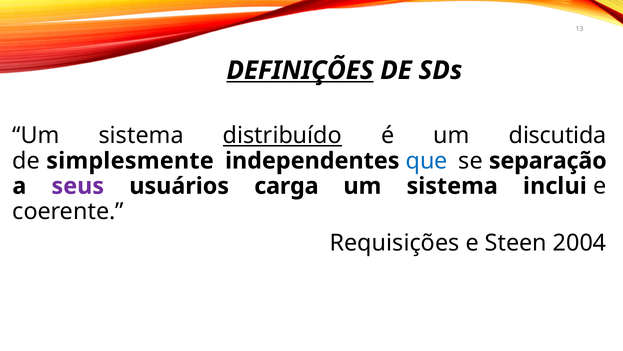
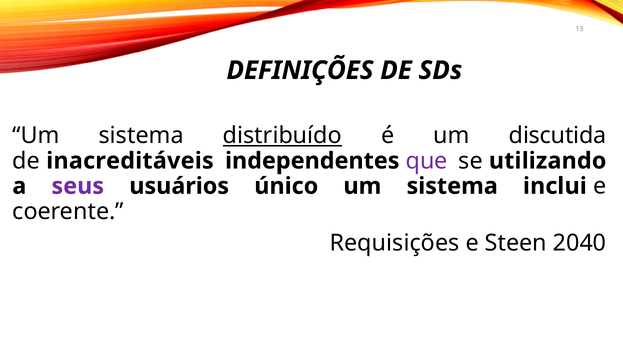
DEFINIÇÕES underline: present -> none
simplesmente: simplesmente -> inacreditáveis
que colour: blue -> purple
separação: separação -> utilizando
carga: carga -> único
2004: 2004 -> 2040
